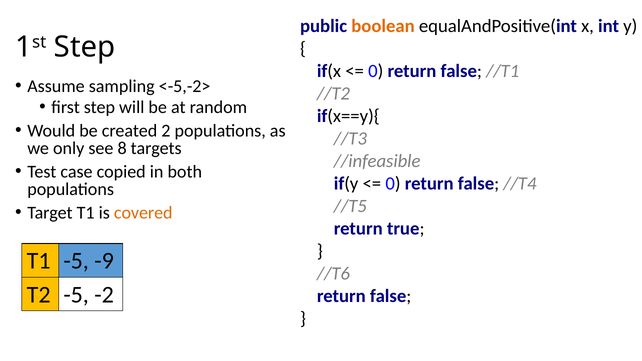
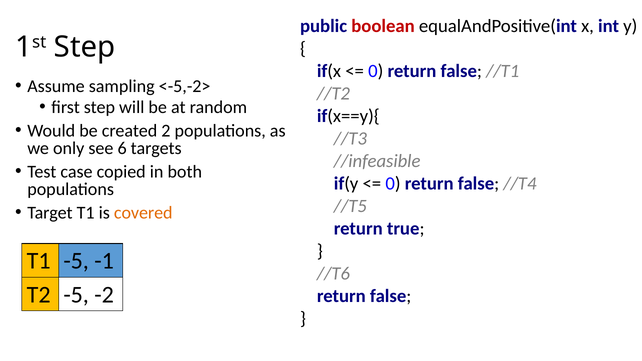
boolean colour: orange -> red
8: 8 -> 6
-9: -9 -> -1
